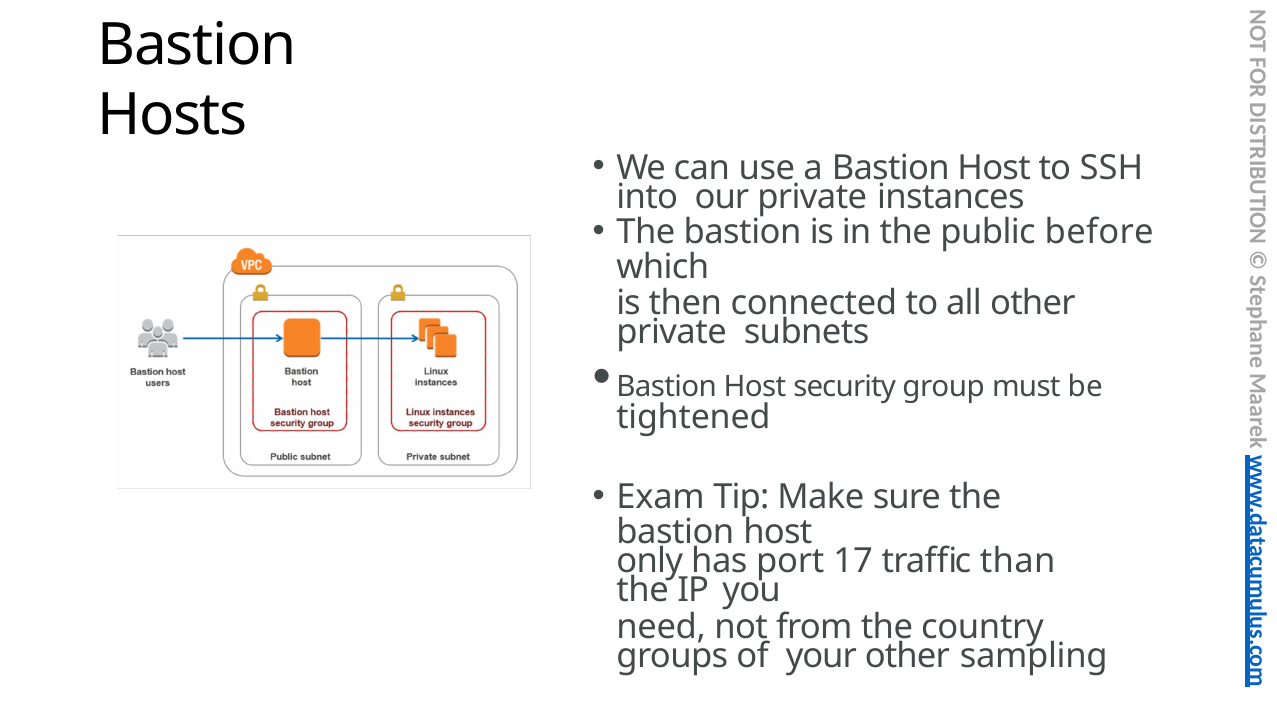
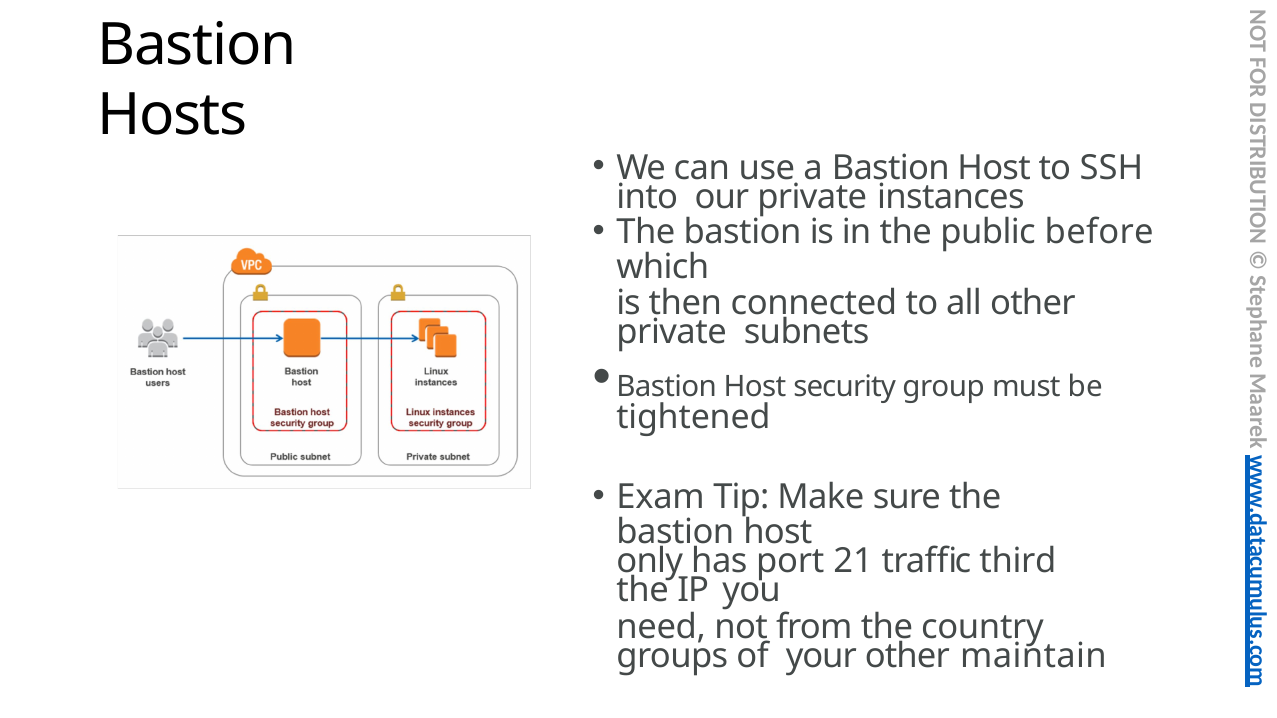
17: 17 -> 21
than: than -> third
sampling: sampling -> maintain
